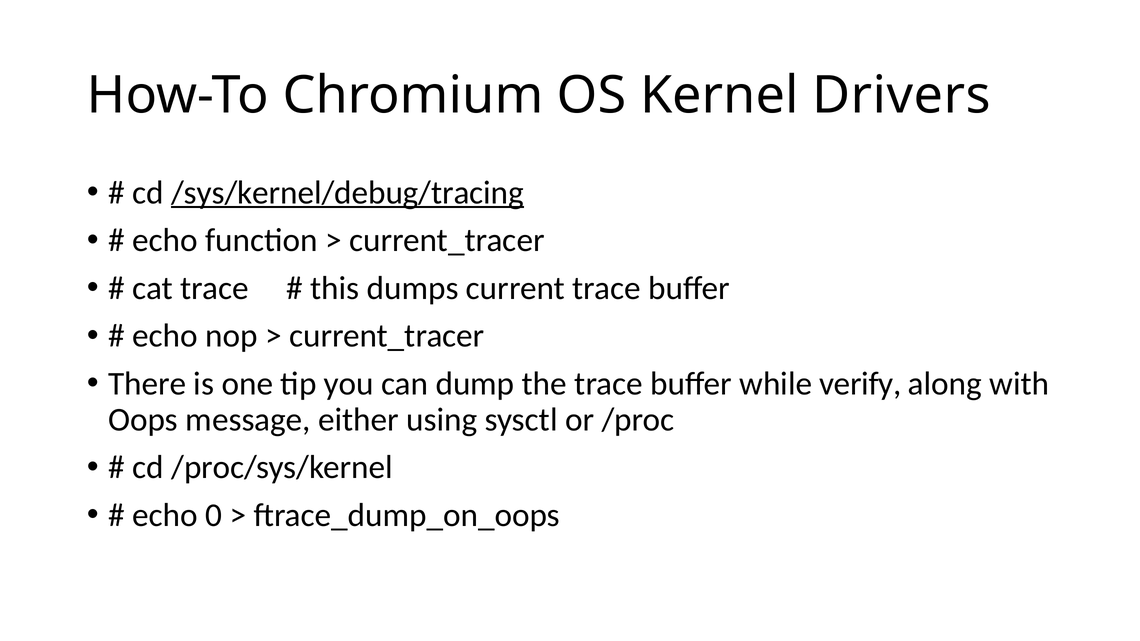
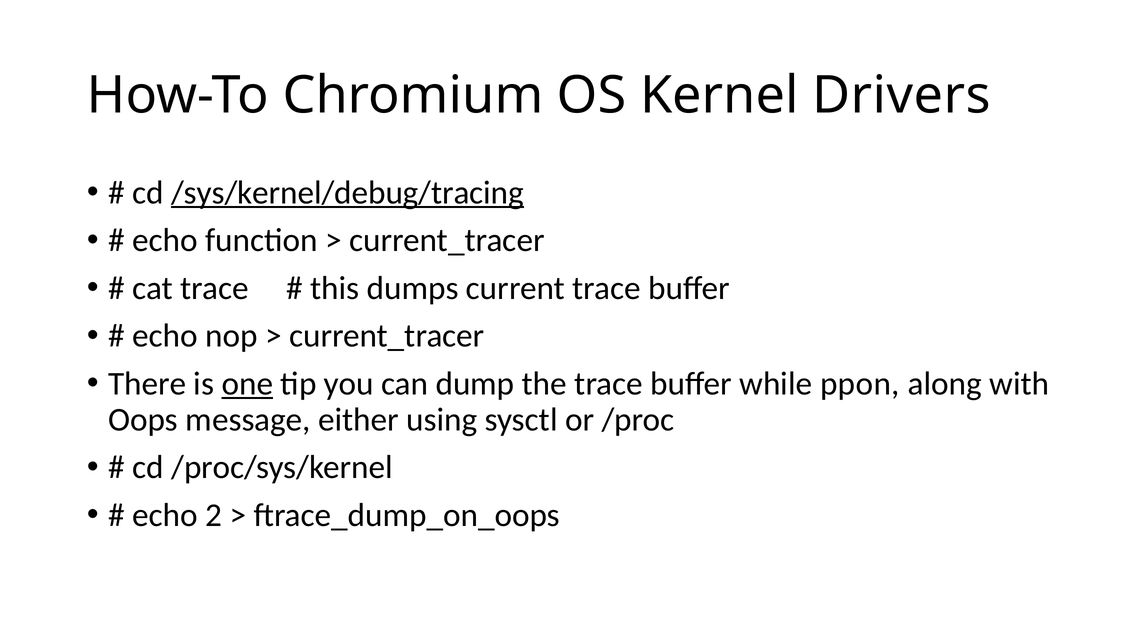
one underline: none -> present
verify: verify -> ppon
0: 0 -> 2
